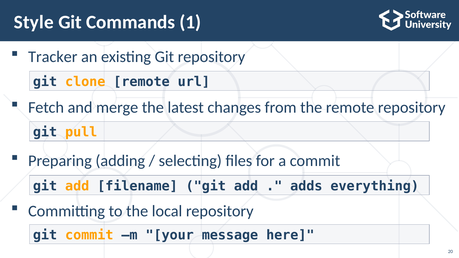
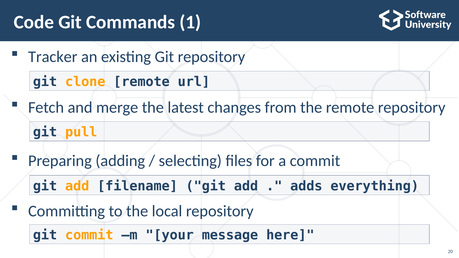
Style: Style -> Code
